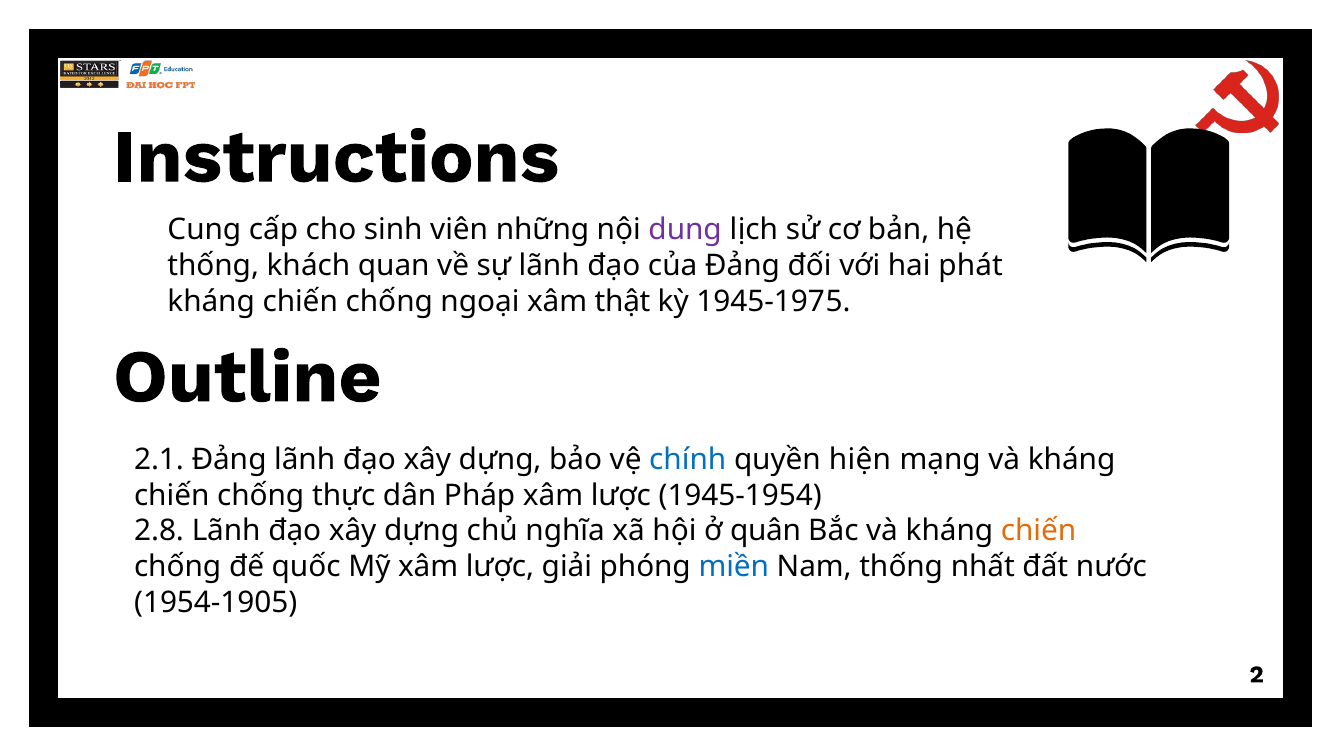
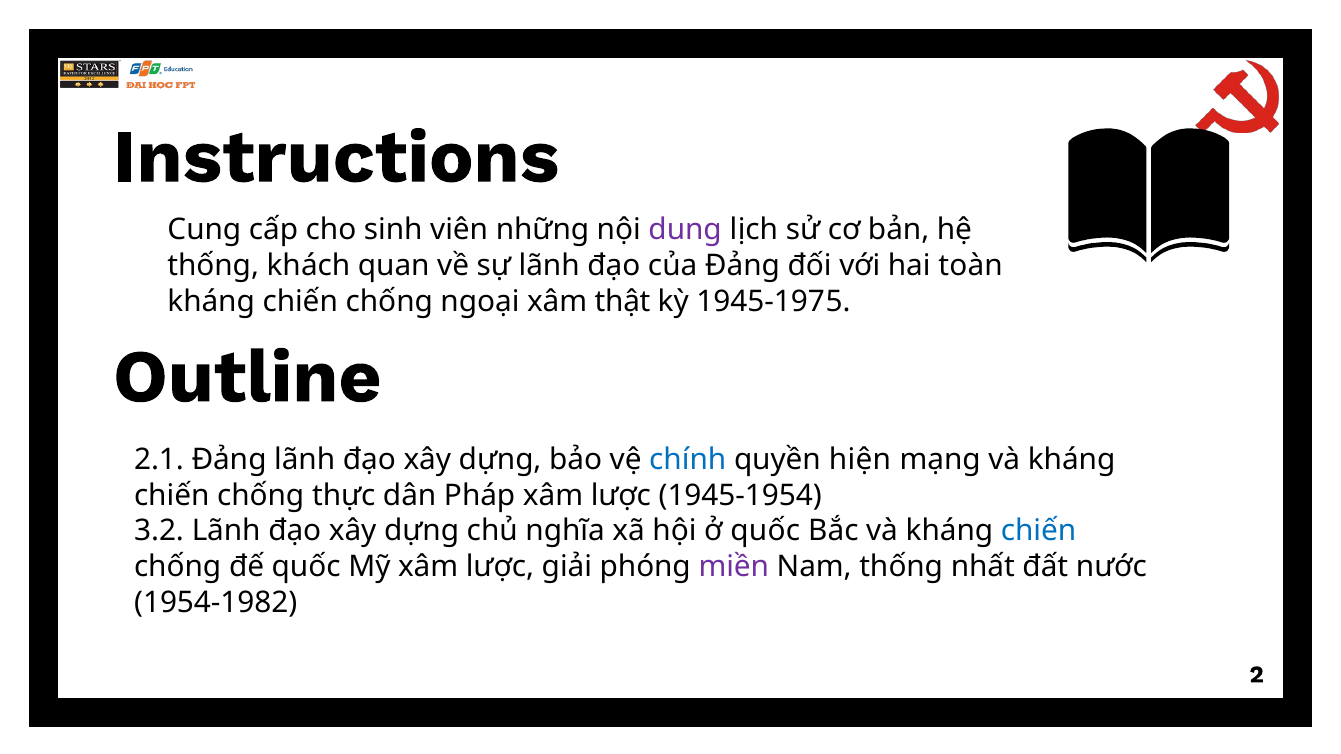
phát: phát -> toàn
2.8: 2.8 -> 3.2
ở quân: quân -> quốc
chiến at (1038, 531) colour: orange -> blue
miền colour: blue -> purple
1954-1905: 1954-1905 -> 1954-1982
